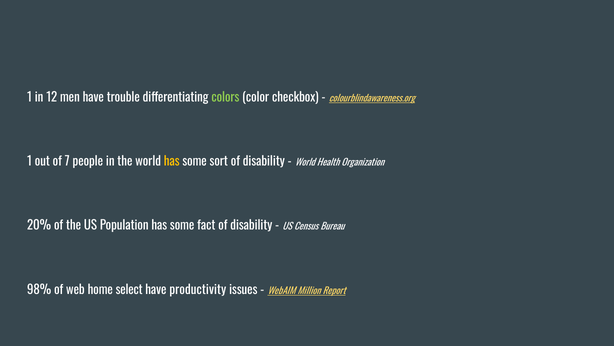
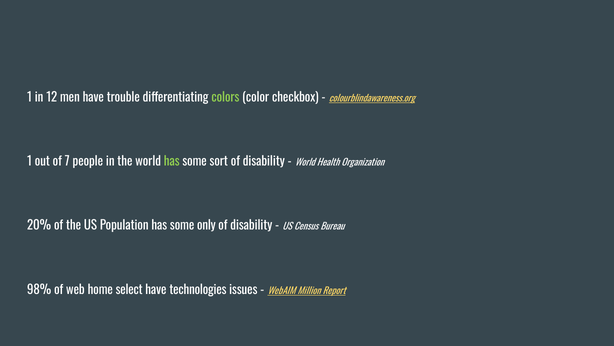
has at (172, 161) colour: yellow -> light green
fact: fact -> only
productivity: productivity -> technologies
